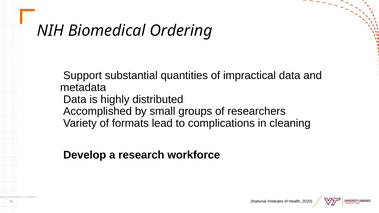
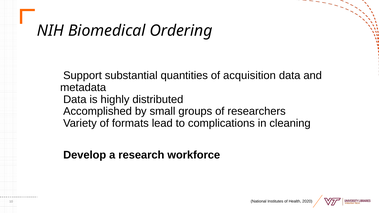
impractical: impractical -> acquisition
